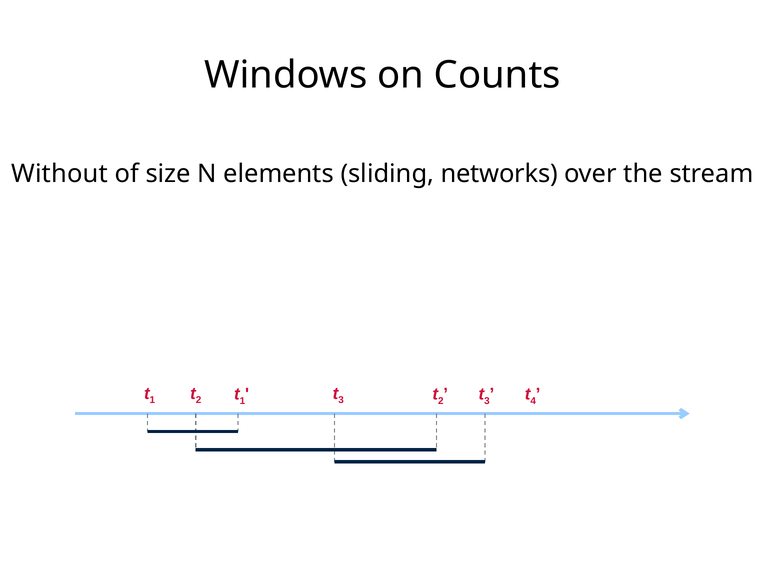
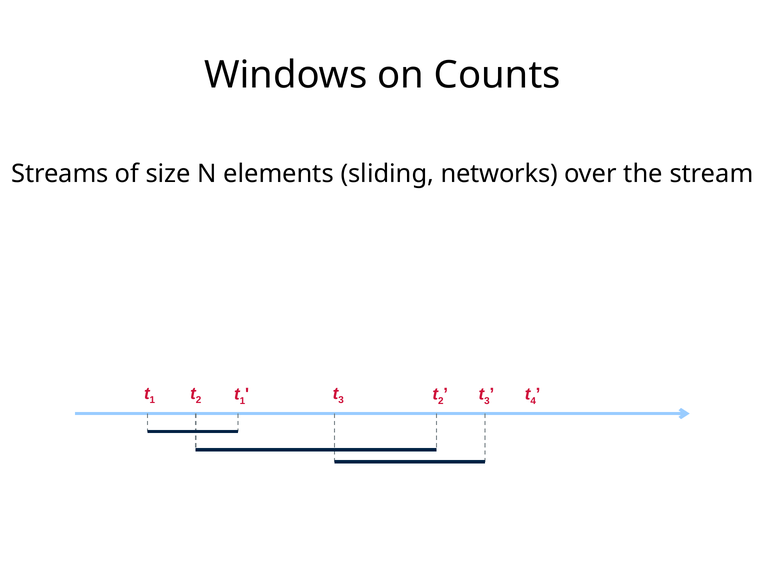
Without: Without -> Streams
